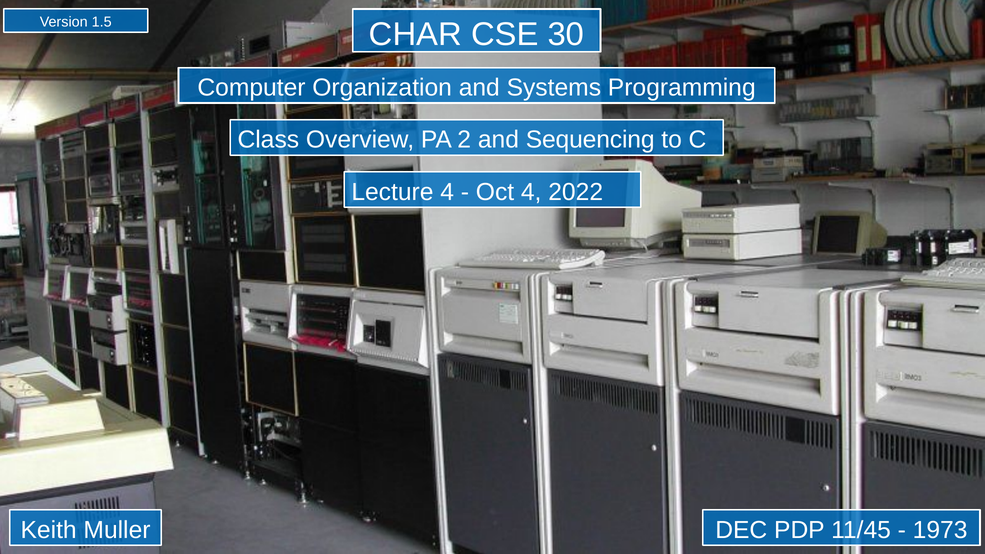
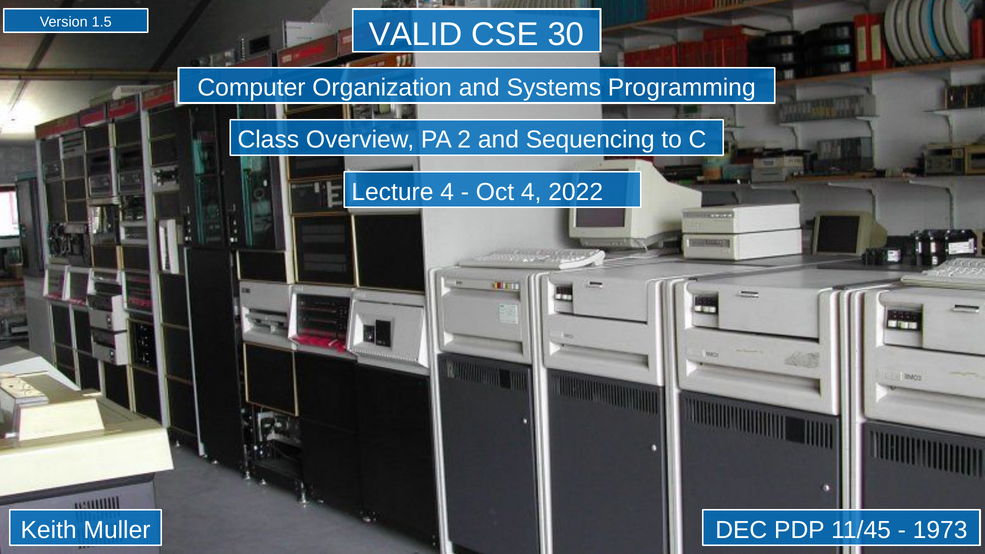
CHAR: CHAR -> VALID
